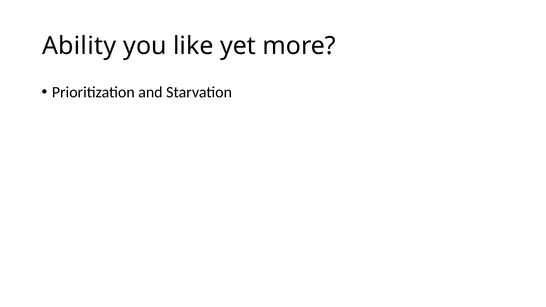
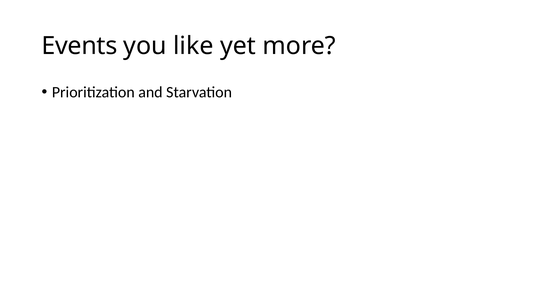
Ability: Ability -> Events
